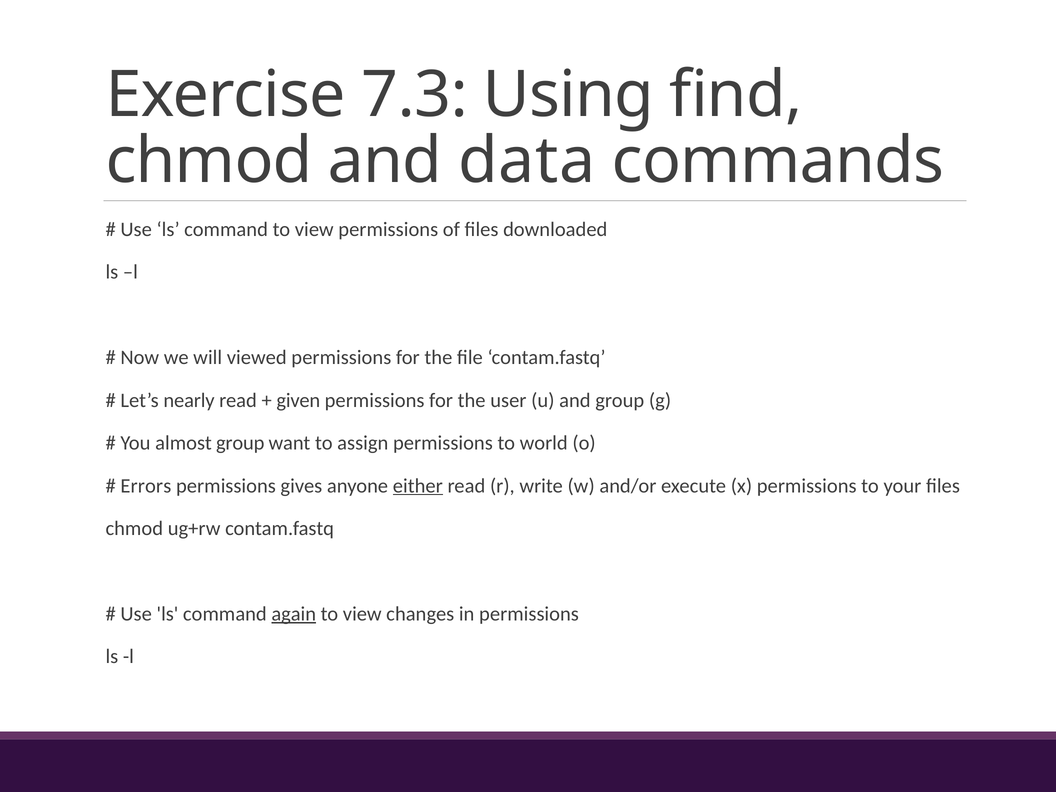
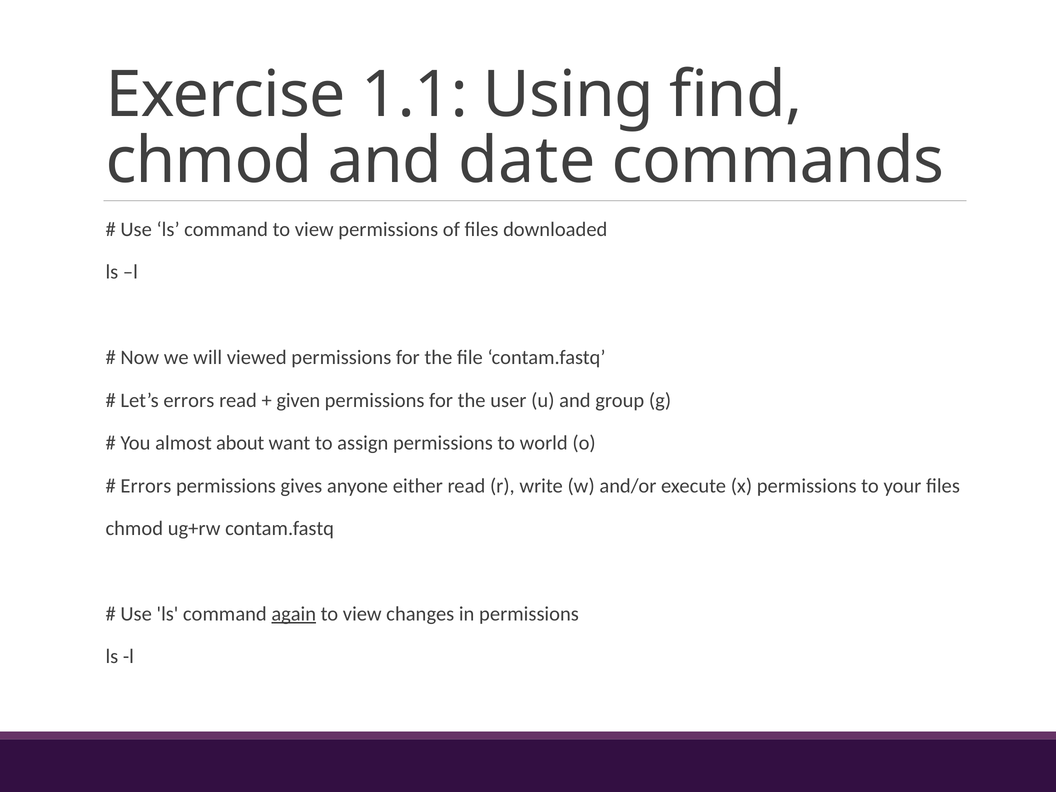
7.3: 7.3 -> 1.1
data: data -> date
Let’s nearly: nearly -> errors
almost group: group -> about
either underline: present -> none
